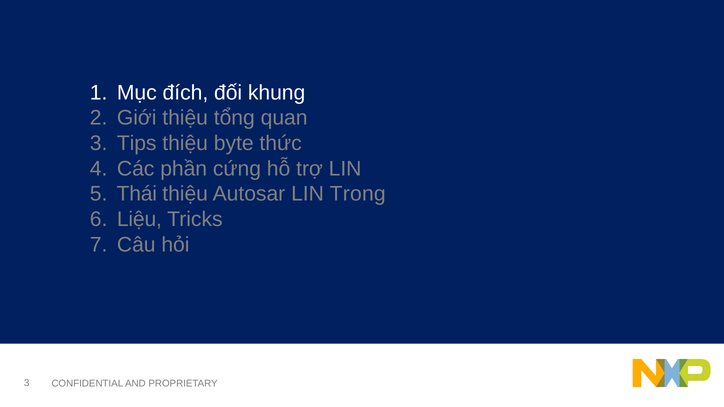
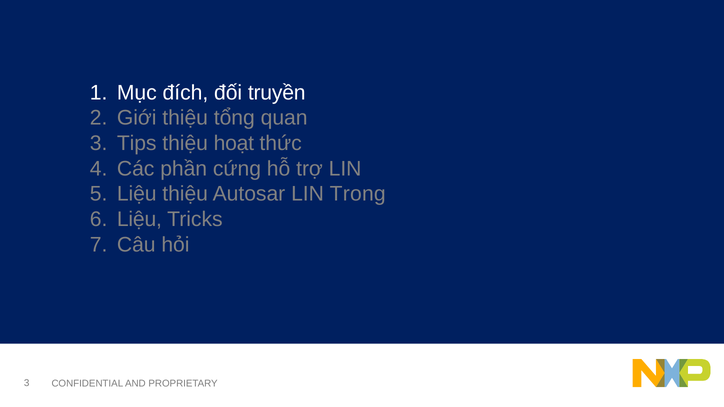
khung: khung -> truyền
byte: byte -> hoạt
Thái at (137, 194): Thái -> Liệu
